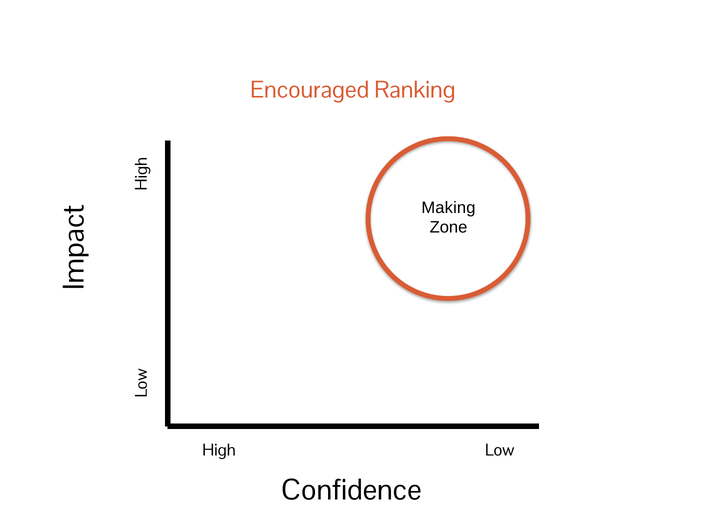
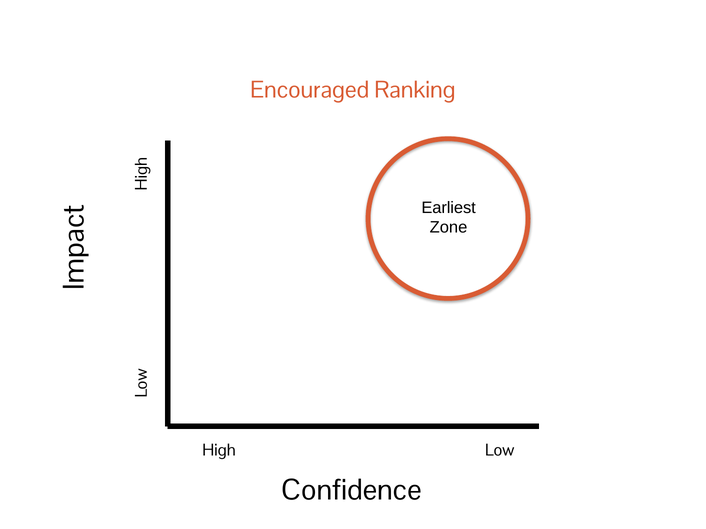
Making: Making -> Earliest
